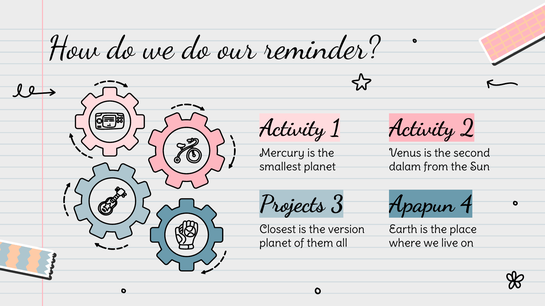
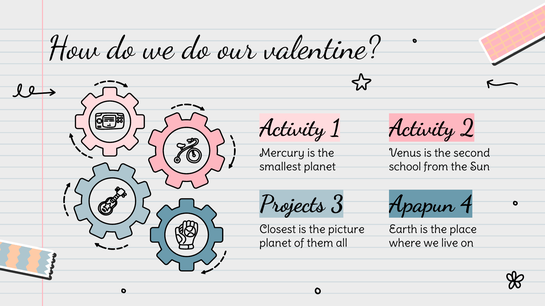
reminder: reminder -> valentine
dalam: dalam -> school
version: version -> picture
